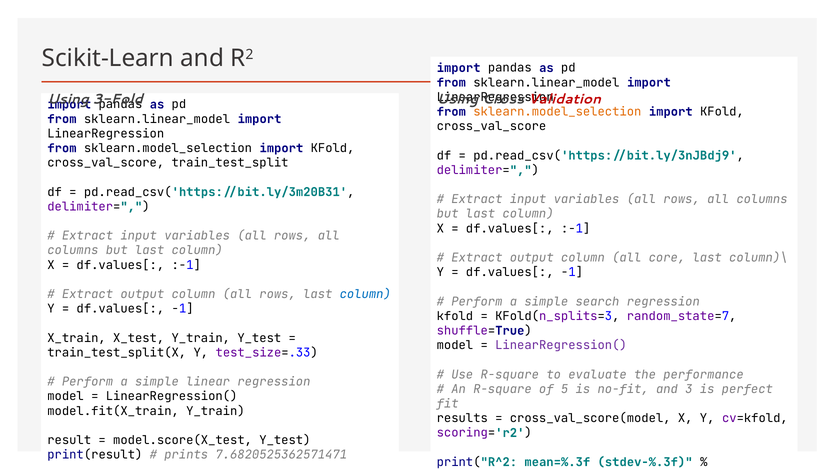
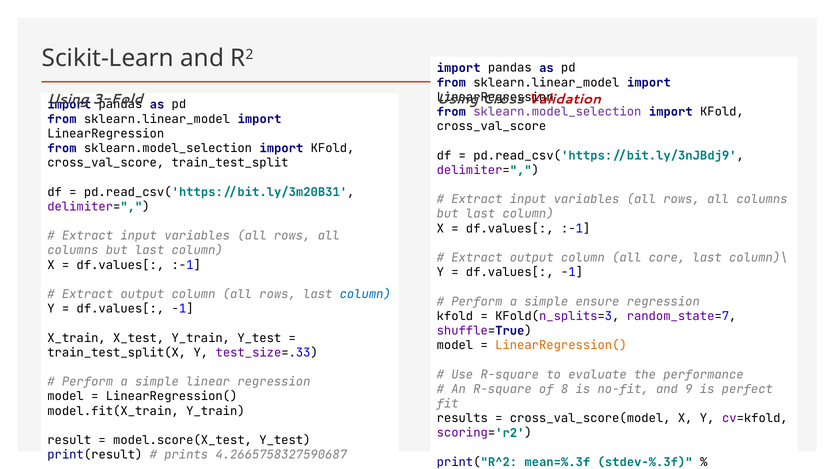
sklearn.model_selection at (557, 112) colour: orange -> purple
search: search -> ensure
LinearRegression( at (561, 345) colour: purple -> orange
5: 5 -> 8
3: 3 -> 9
7.6820525362571471: 7.6820525362571471 -> 4.2665758327590687
